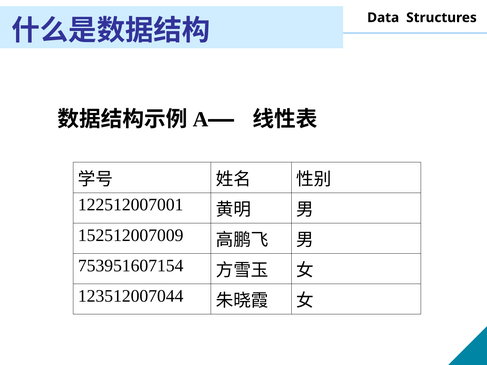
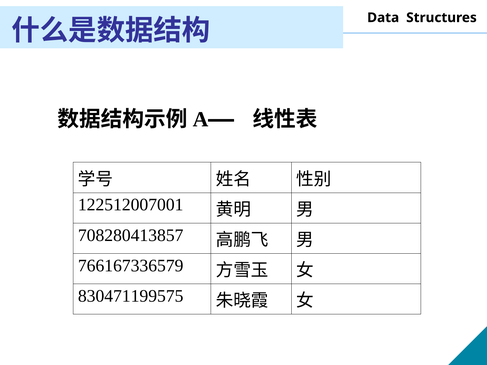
152512007009: 152512007009 -> 708280413857
753951607154: 753951607154 -> 766167336579
123512007044: 123512007044 -> 830471199575
